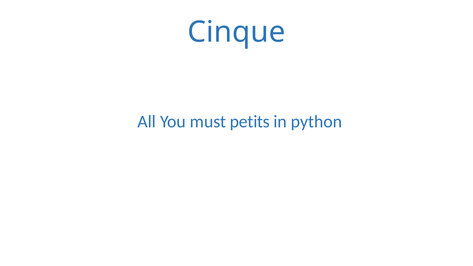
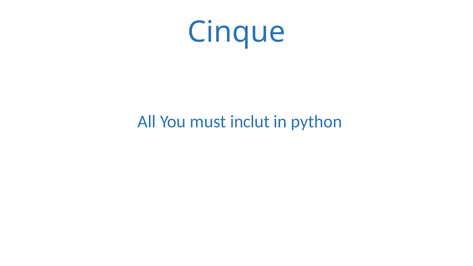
petits: petits -> inclut
